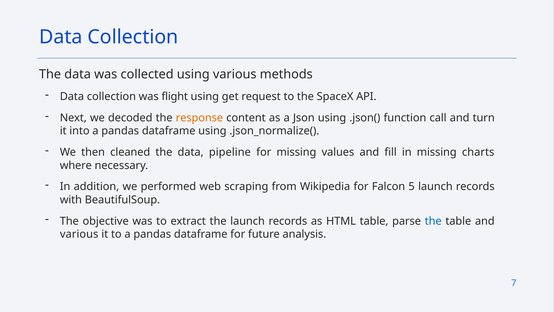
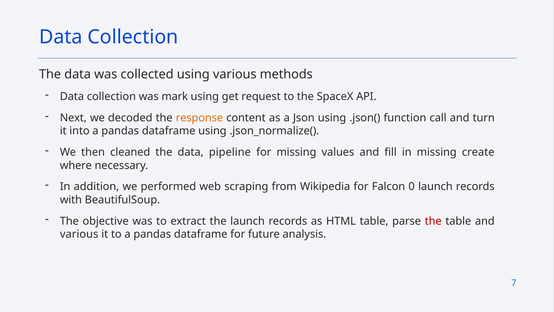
flight: flight -> mark
charts: charts -> create
5: 5 -> 0
the at (433, 221) colour: blue -> red
